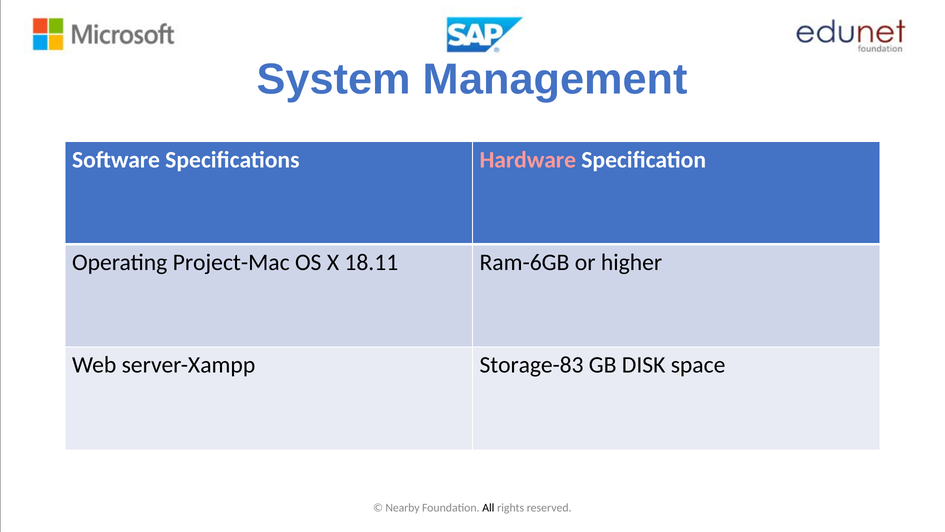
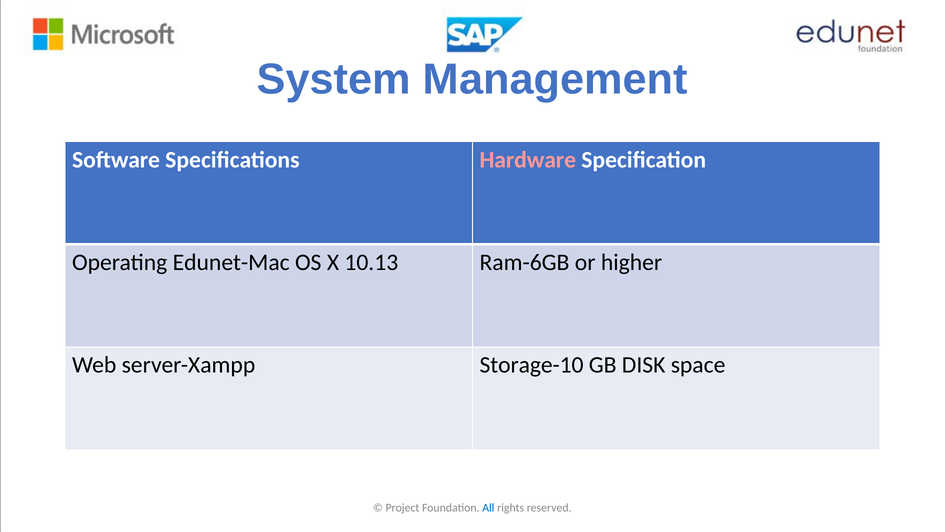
Project-Mac: Project-Mac -> Edunet-Mac
18.11: 18.11 -> 10.13
Storage-83: Storage-83 -> Storage-10
Nearby: Nearby -> Project
All colour: black -> blue
